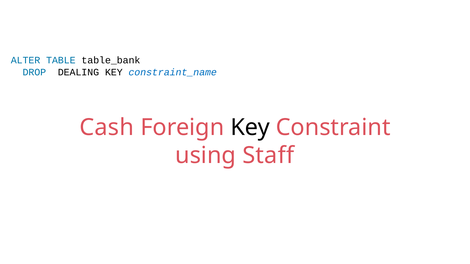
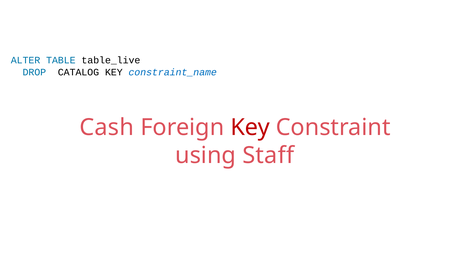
table_bank: table_bank -> table_live
DEALING: DEALING -> CATALOG
Key at (250, 127) colour: black -> red
